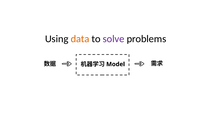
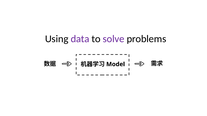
data colour: orange -> purple
